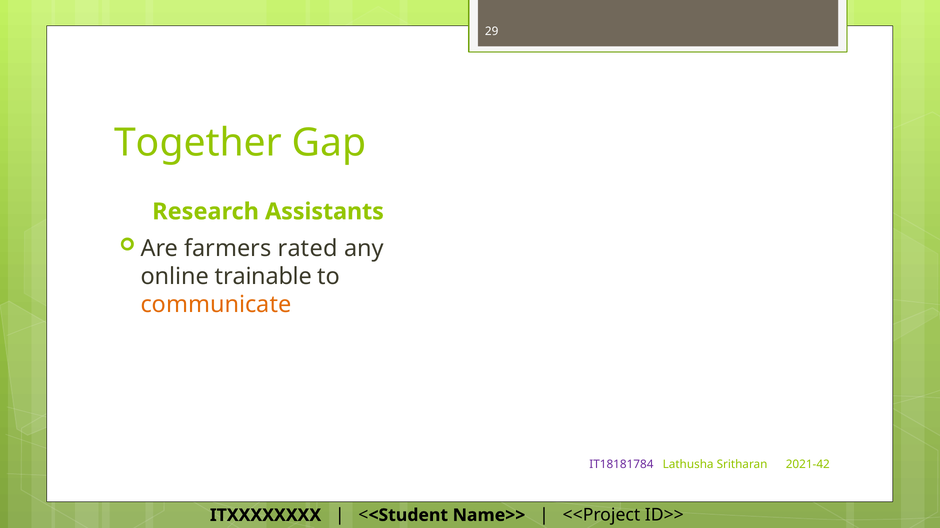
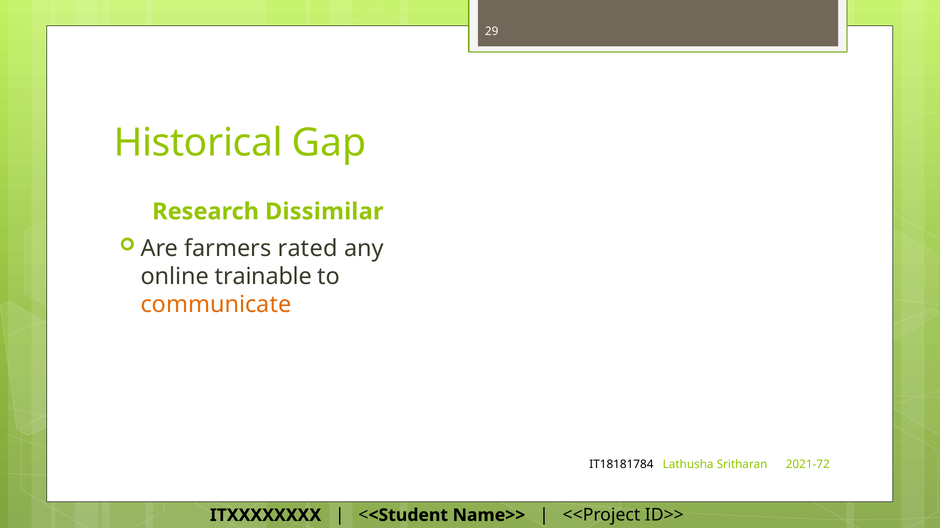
Together: Together -> Historical
Assistants: Assistants -> Dissimilar
IT18181784 colour: purple -> black
2021-42: 2021-42 -> 2021-72
